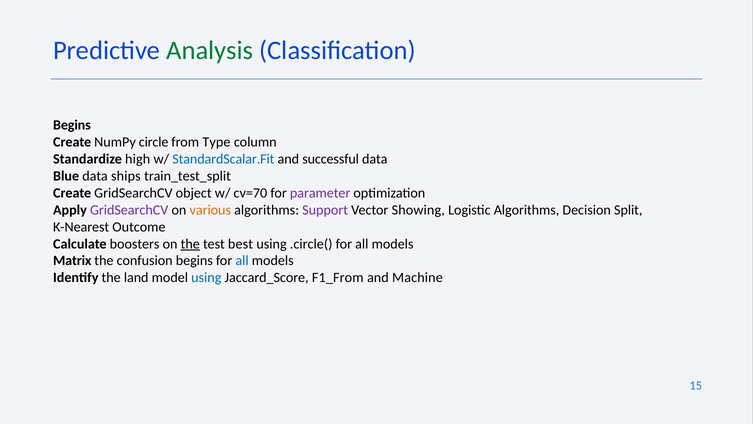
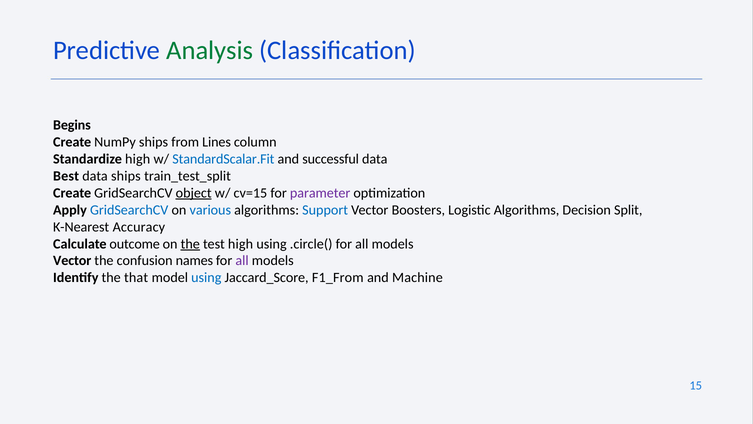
NumPy circle: circle -> ships
Type: Type -> Lines
Blue: Blue -> Best
object underline: none -> present
cv=70: cv=70 -> cv=15
GridSearchCV at (129, 210) colour: purple -> blue
various colour: orange -> blue
Support colour: purple -> blue
Showing: Showing -> Boosters
Outcome: Outcome -> Accuracy
boosters: boosters -> outcome
test best: best -> high
Matrix at (72, 261): Matrix -> Vector
confusion begins: begins -> names
all at (242, 261) colour: blue -> purple
land: land -> that
